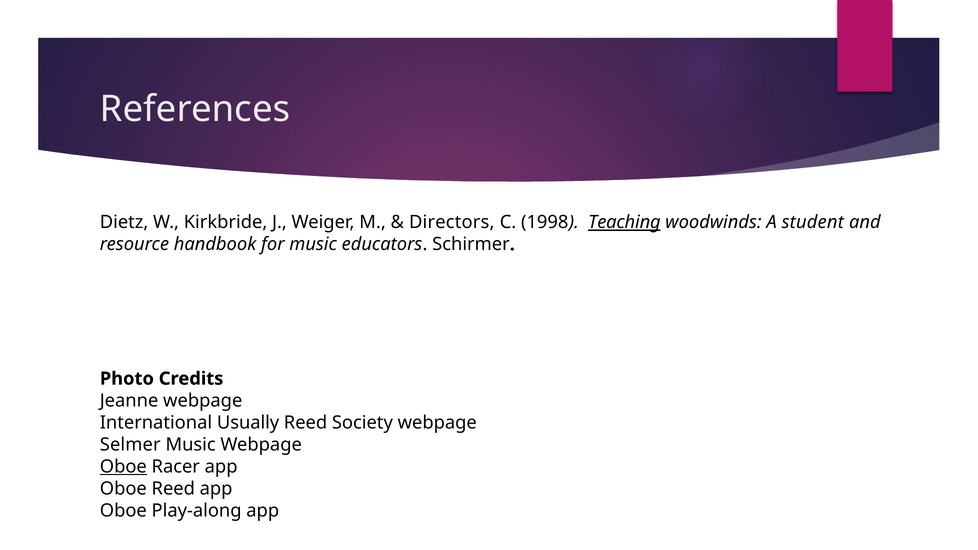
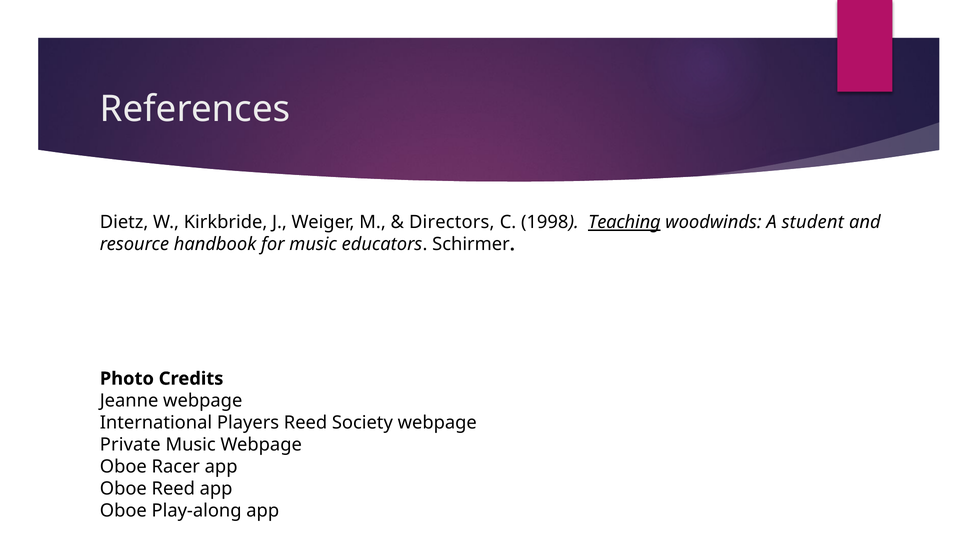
Usually: Usually -> Players
Selmer: Selmer -> Private
Oboe at (123, 467) underline: present -> none
